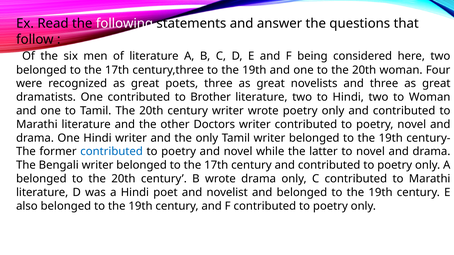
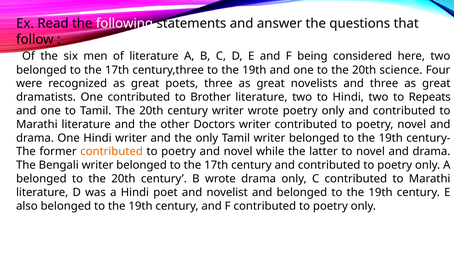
20th woman: woman -> science
to Woman: Woman -> Repeats
contributed at (112, 152) colour: blue -> orange
